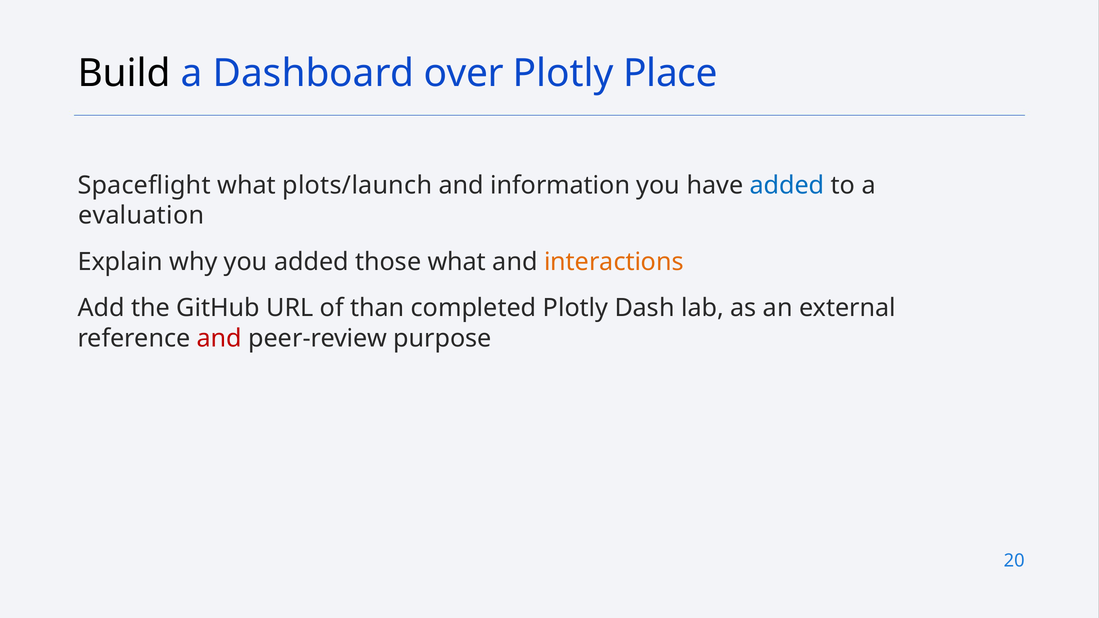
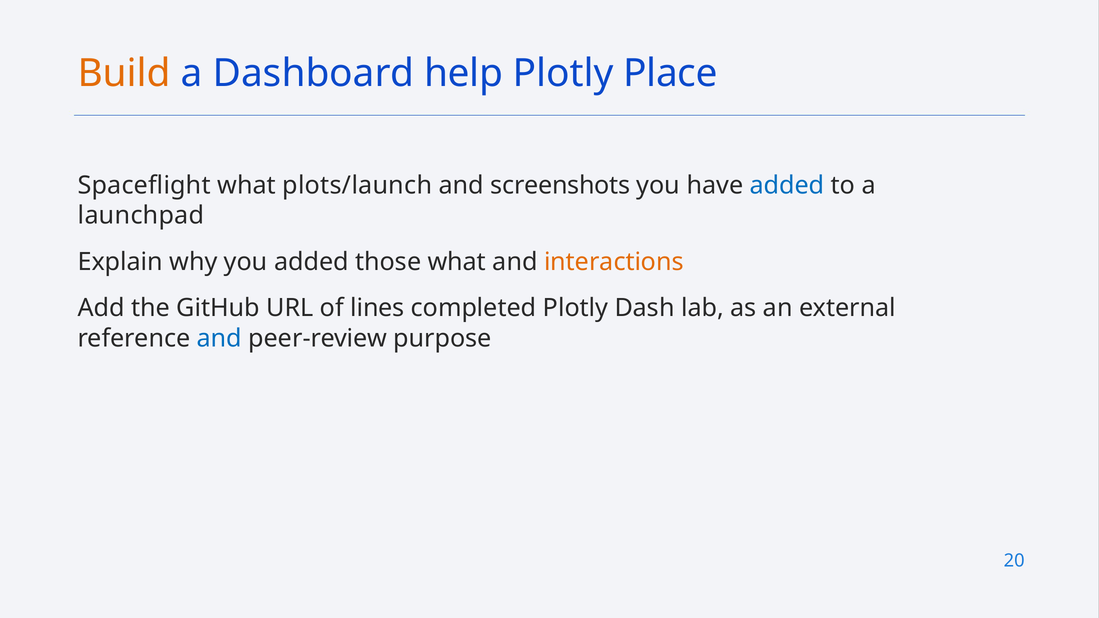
Build colour: black -> orange
over: over -> help
information: information -> screenshots
evaluation: evaluation -> launchpad
than: than -> lines
and at (219, 338) colour: red -> blue
